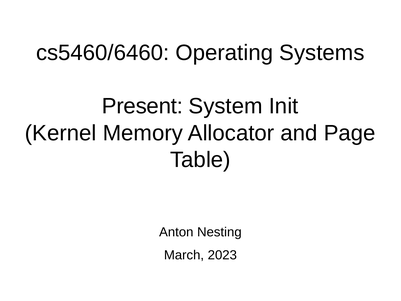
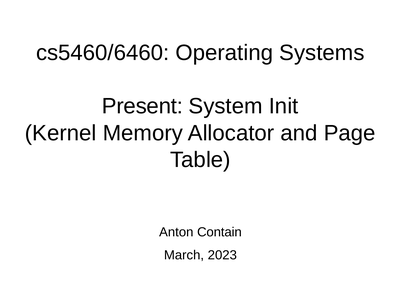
Nesting: Nesting -> Contain
